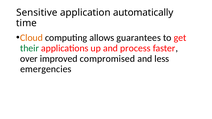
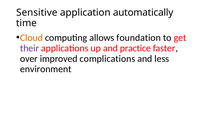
guarantees: guarantees -> foundation
their colour: green -> purple
process: process -> practice
compromised: compromised -> complications
emergencies: emergencies -> environment
